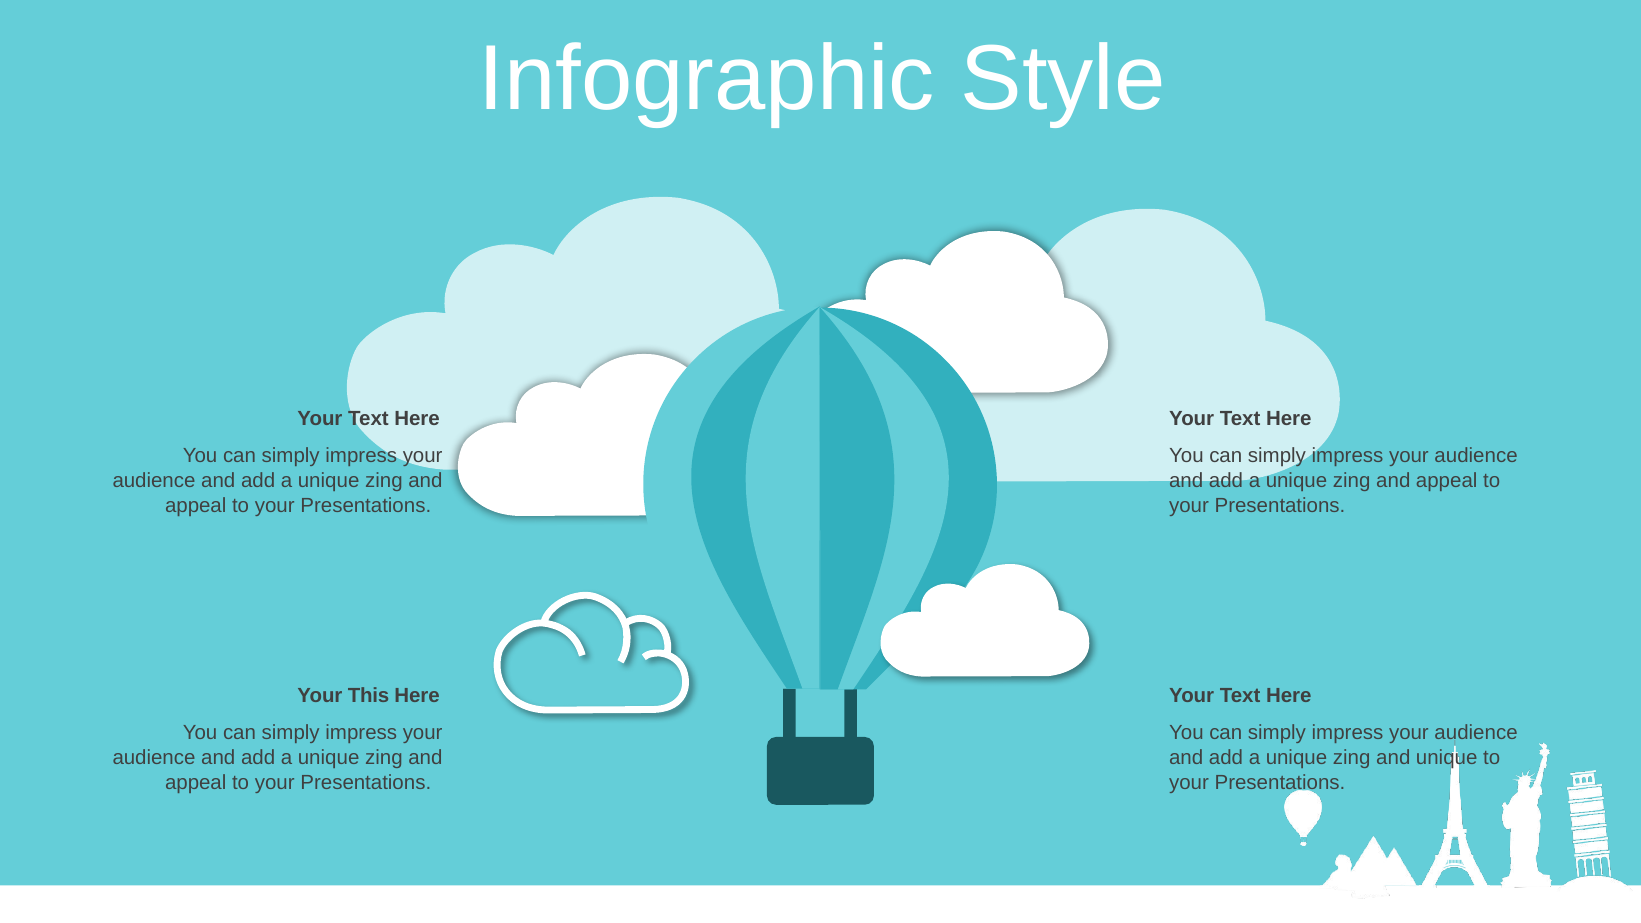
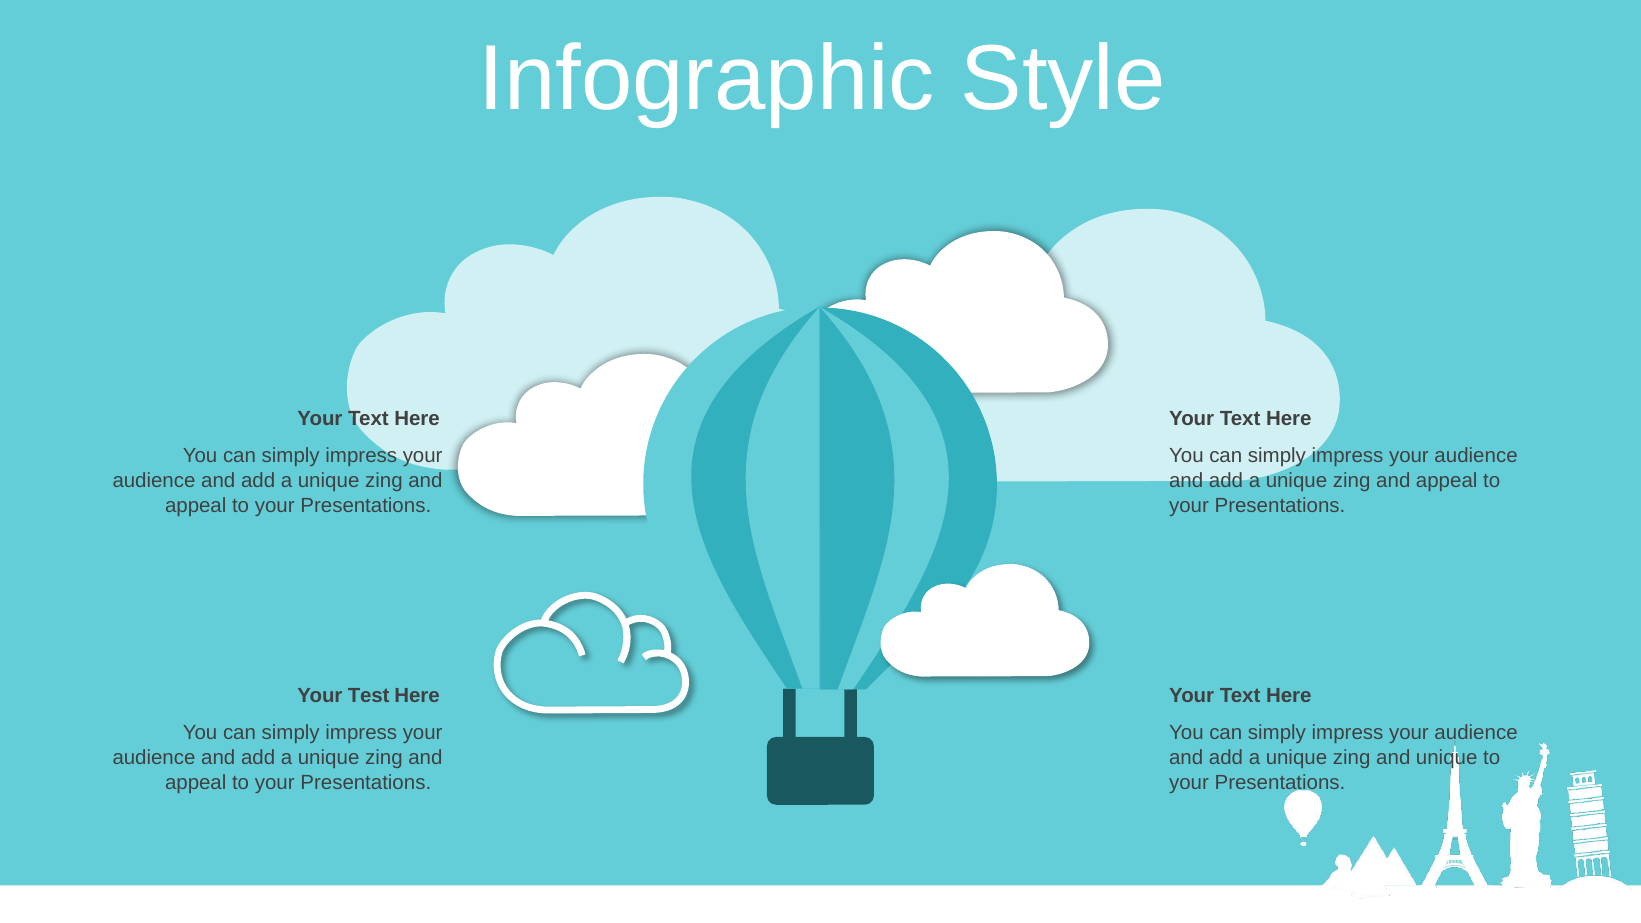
This: This -> Test
